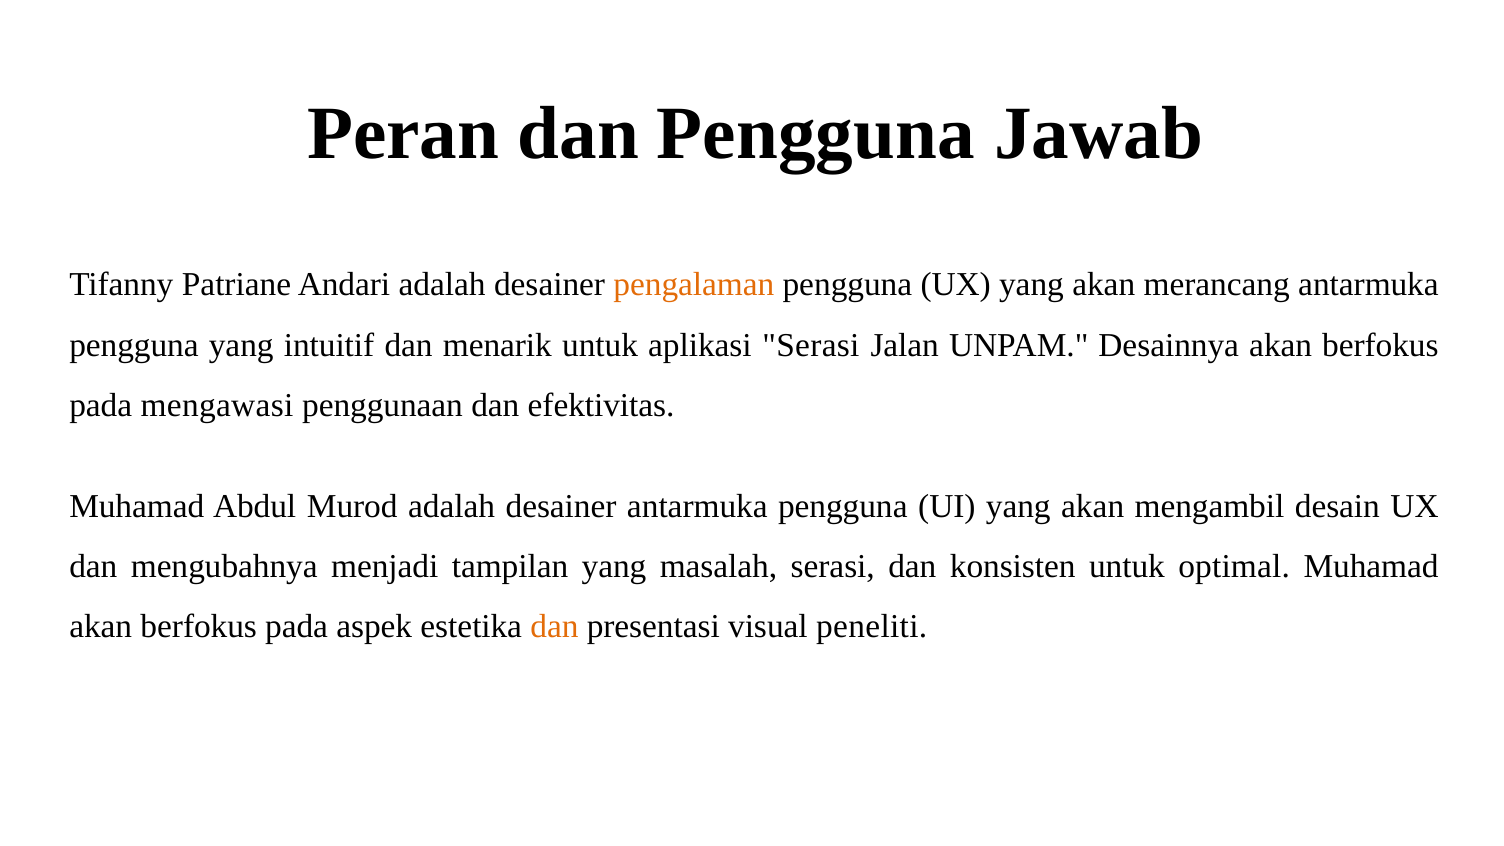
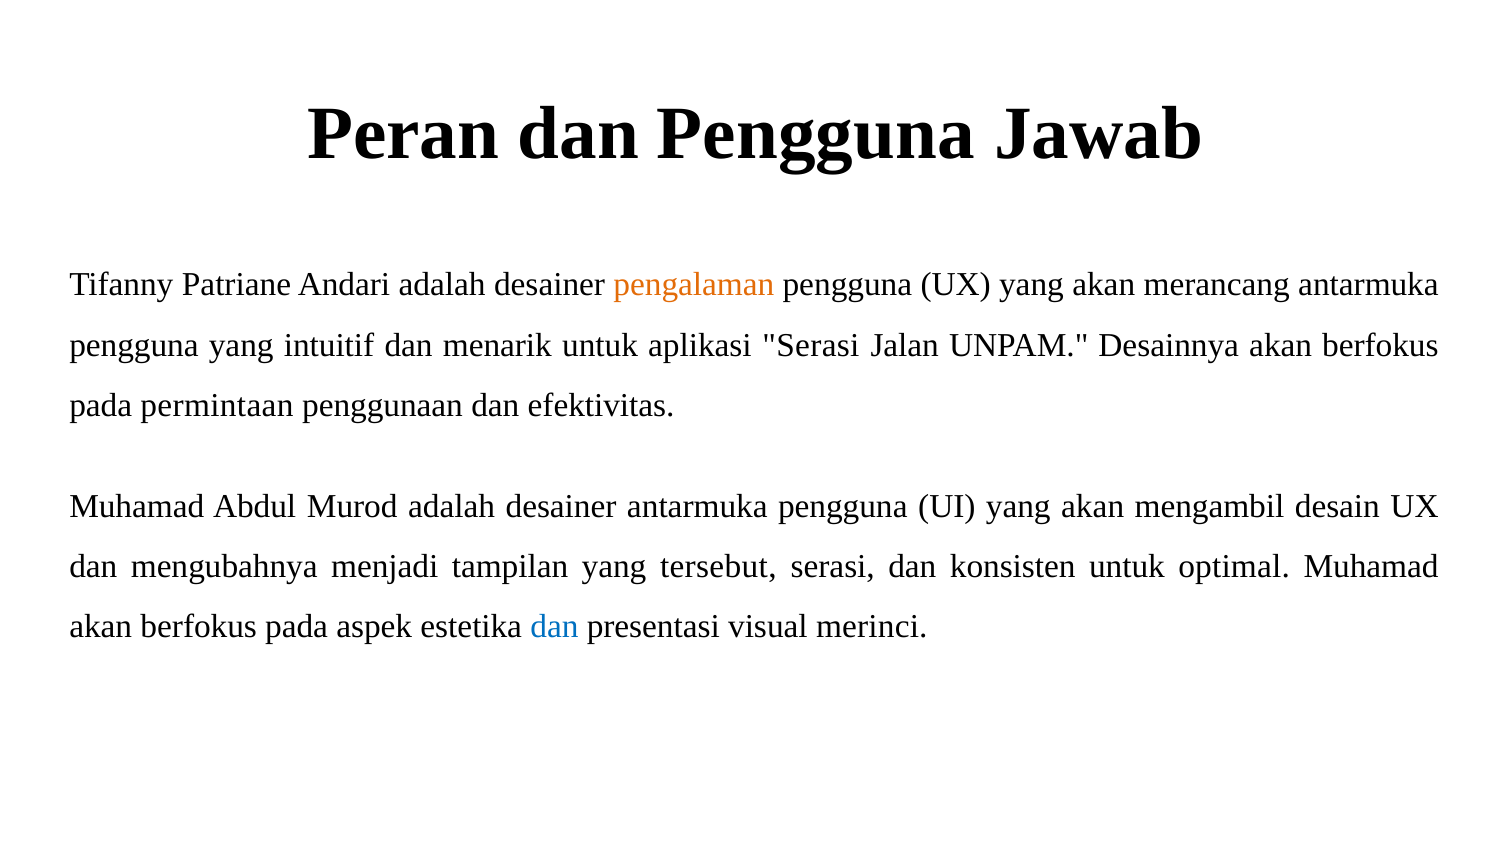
mengawasi: mengawasi -> permintaan
masalah: masalah -> tersebut
dan at (554, 627) colour: orange -> blue
peneliti: peneliti -> merinci
